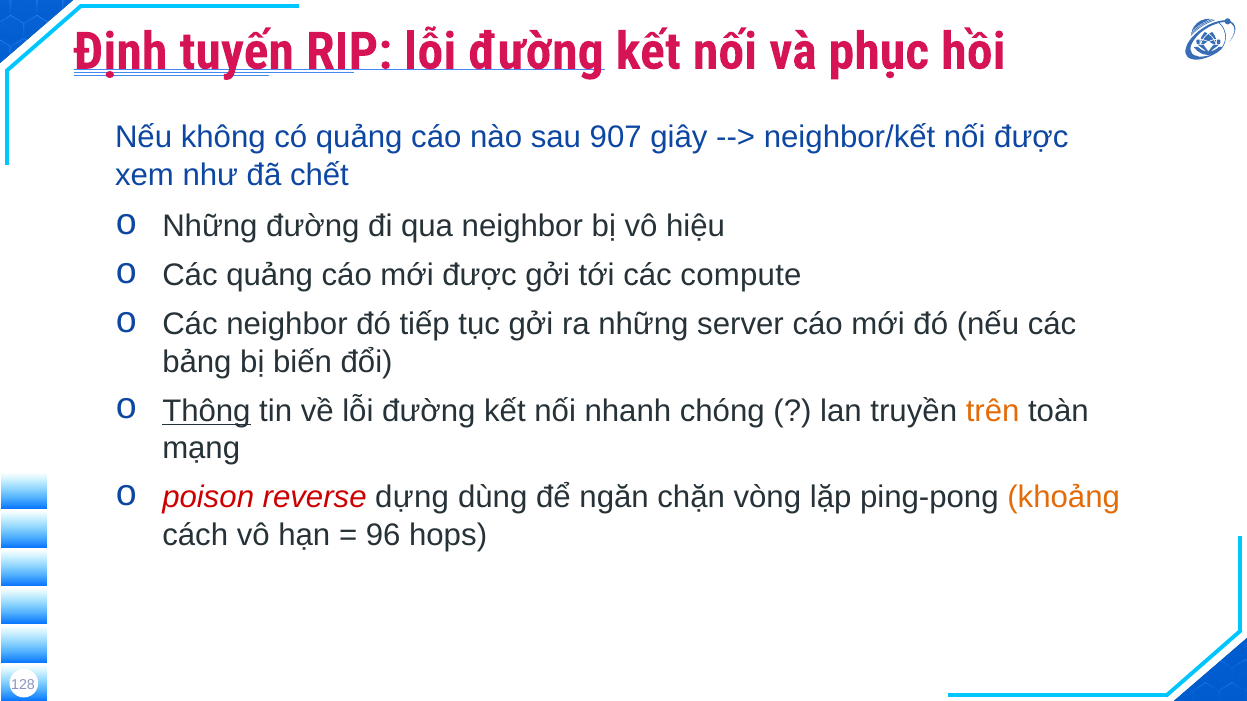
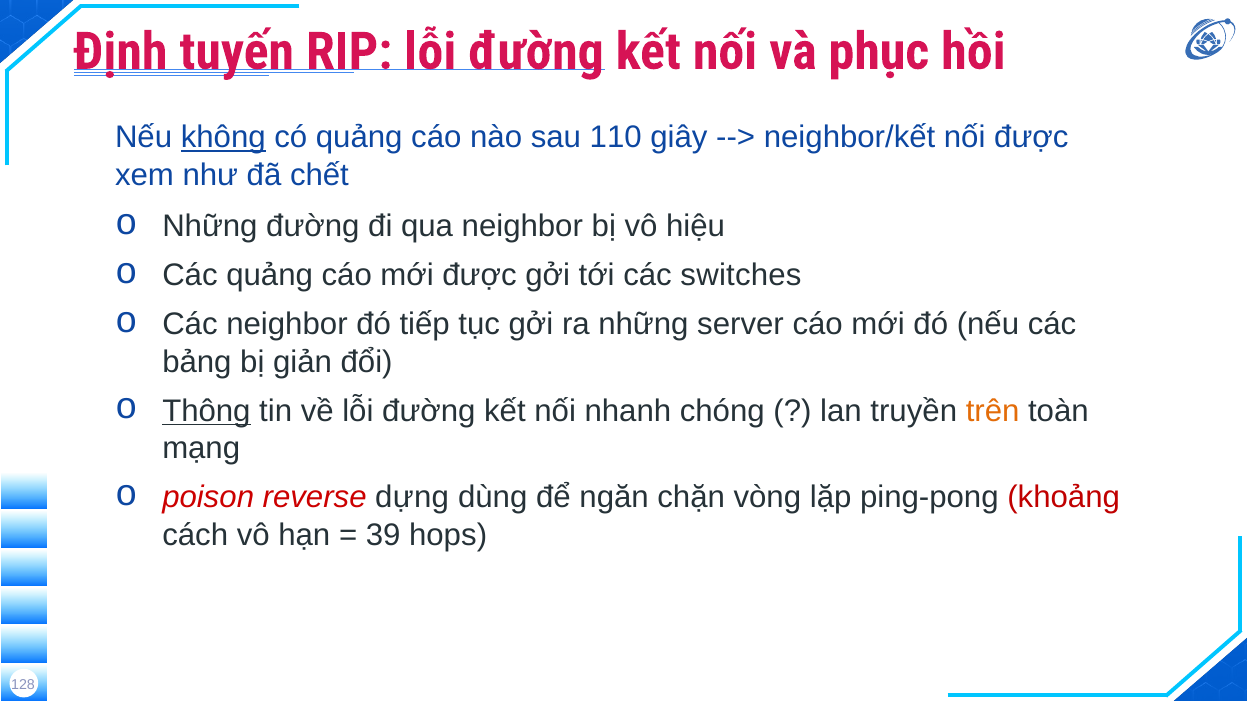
không underline: none -> present
907: 907 -> 110
compute: compute -> switches
biến: biến -> giản
khoảng colour: orange -> red
96: 96 -> 39
